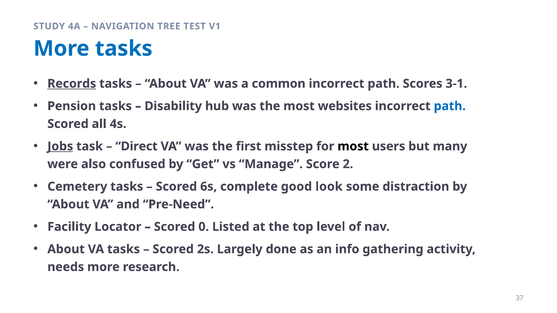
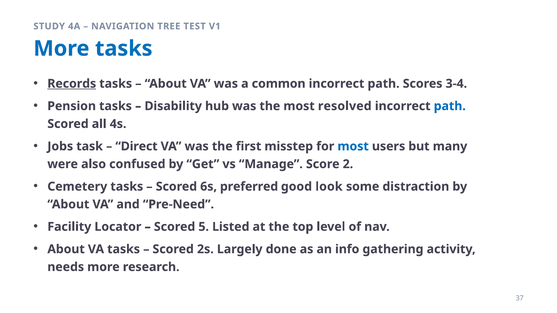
3-1: 3-1 -> 3-4
websites: websites -> resolved
Jobs underline: present -> none
most at (353, 146) colour: black -> blue
complete: complete -> preferred
0: 0 -> 5
